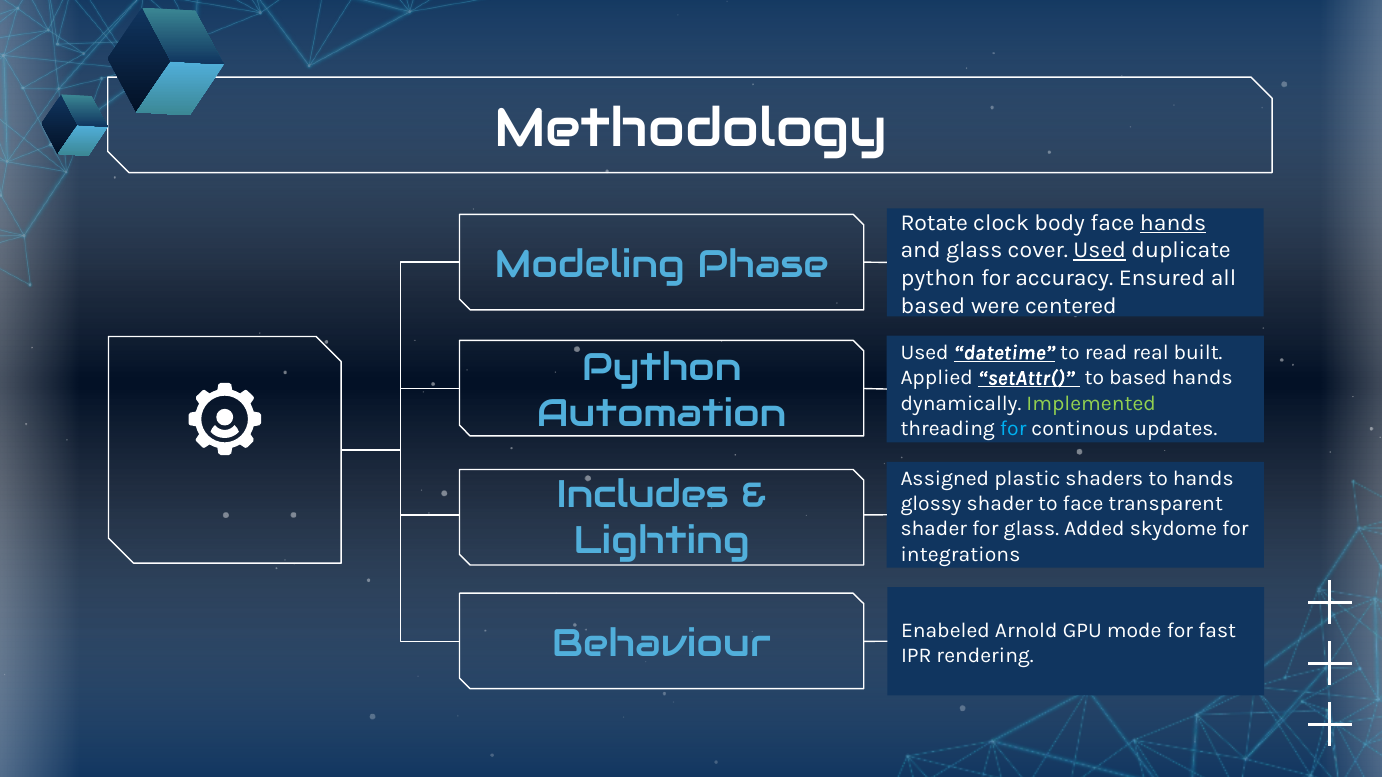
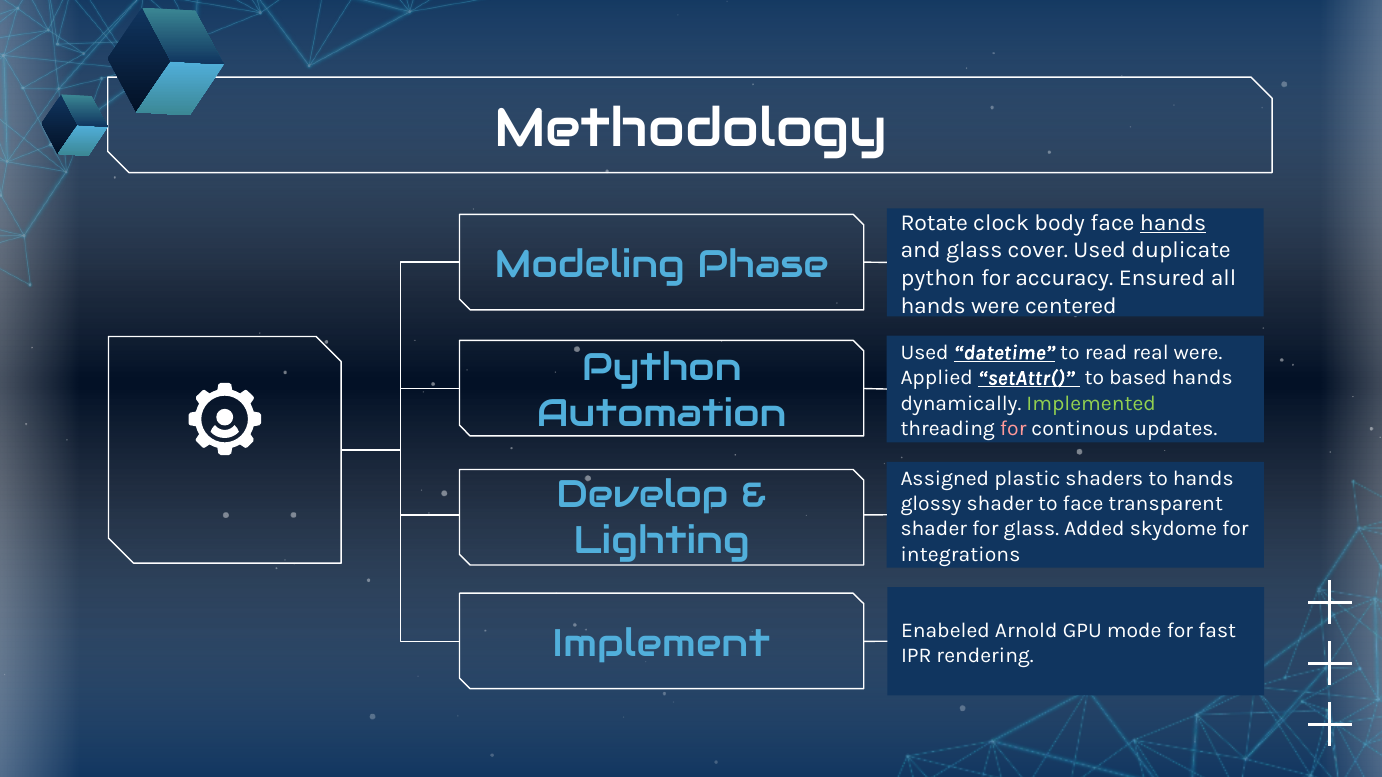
Used at (1100, 250) underline: present -> none
based at (933, 306): based -> hands
real built: built -> were
for at (1013, 429) colour: light blue -> pink
Includes: Includes -> Develop
Behaviour: Behaviour -> Implement
